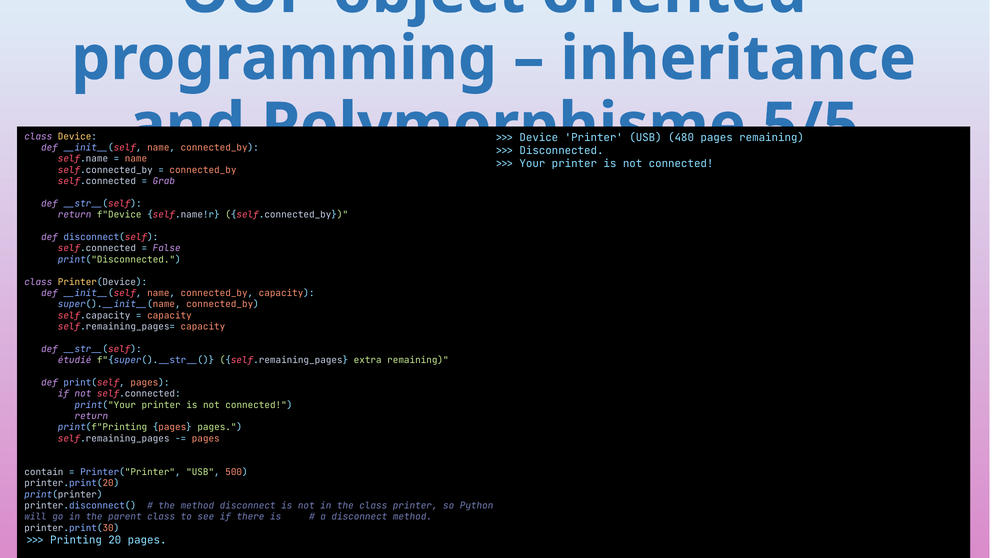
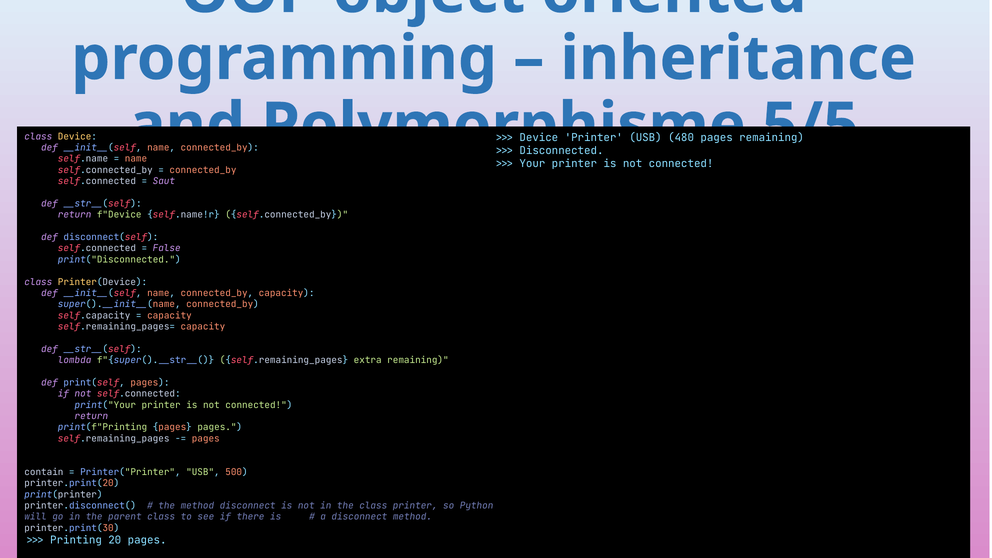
Grab: Grab -> Saut
étudié: étudié -> lombda
